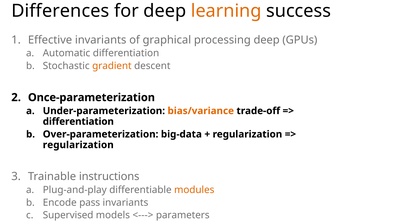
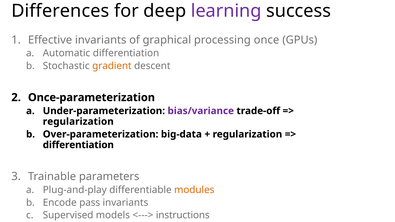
learning colour: orange -> purple
processing deep: deep -> once
bias/variance colour: orange -> purple
differentiation at (78, 122): differentiation -> regularization
regularization at (78, 145): regularization -> differentiation
instructions: instructions -> parameters
parameters: parameters -> instructions
